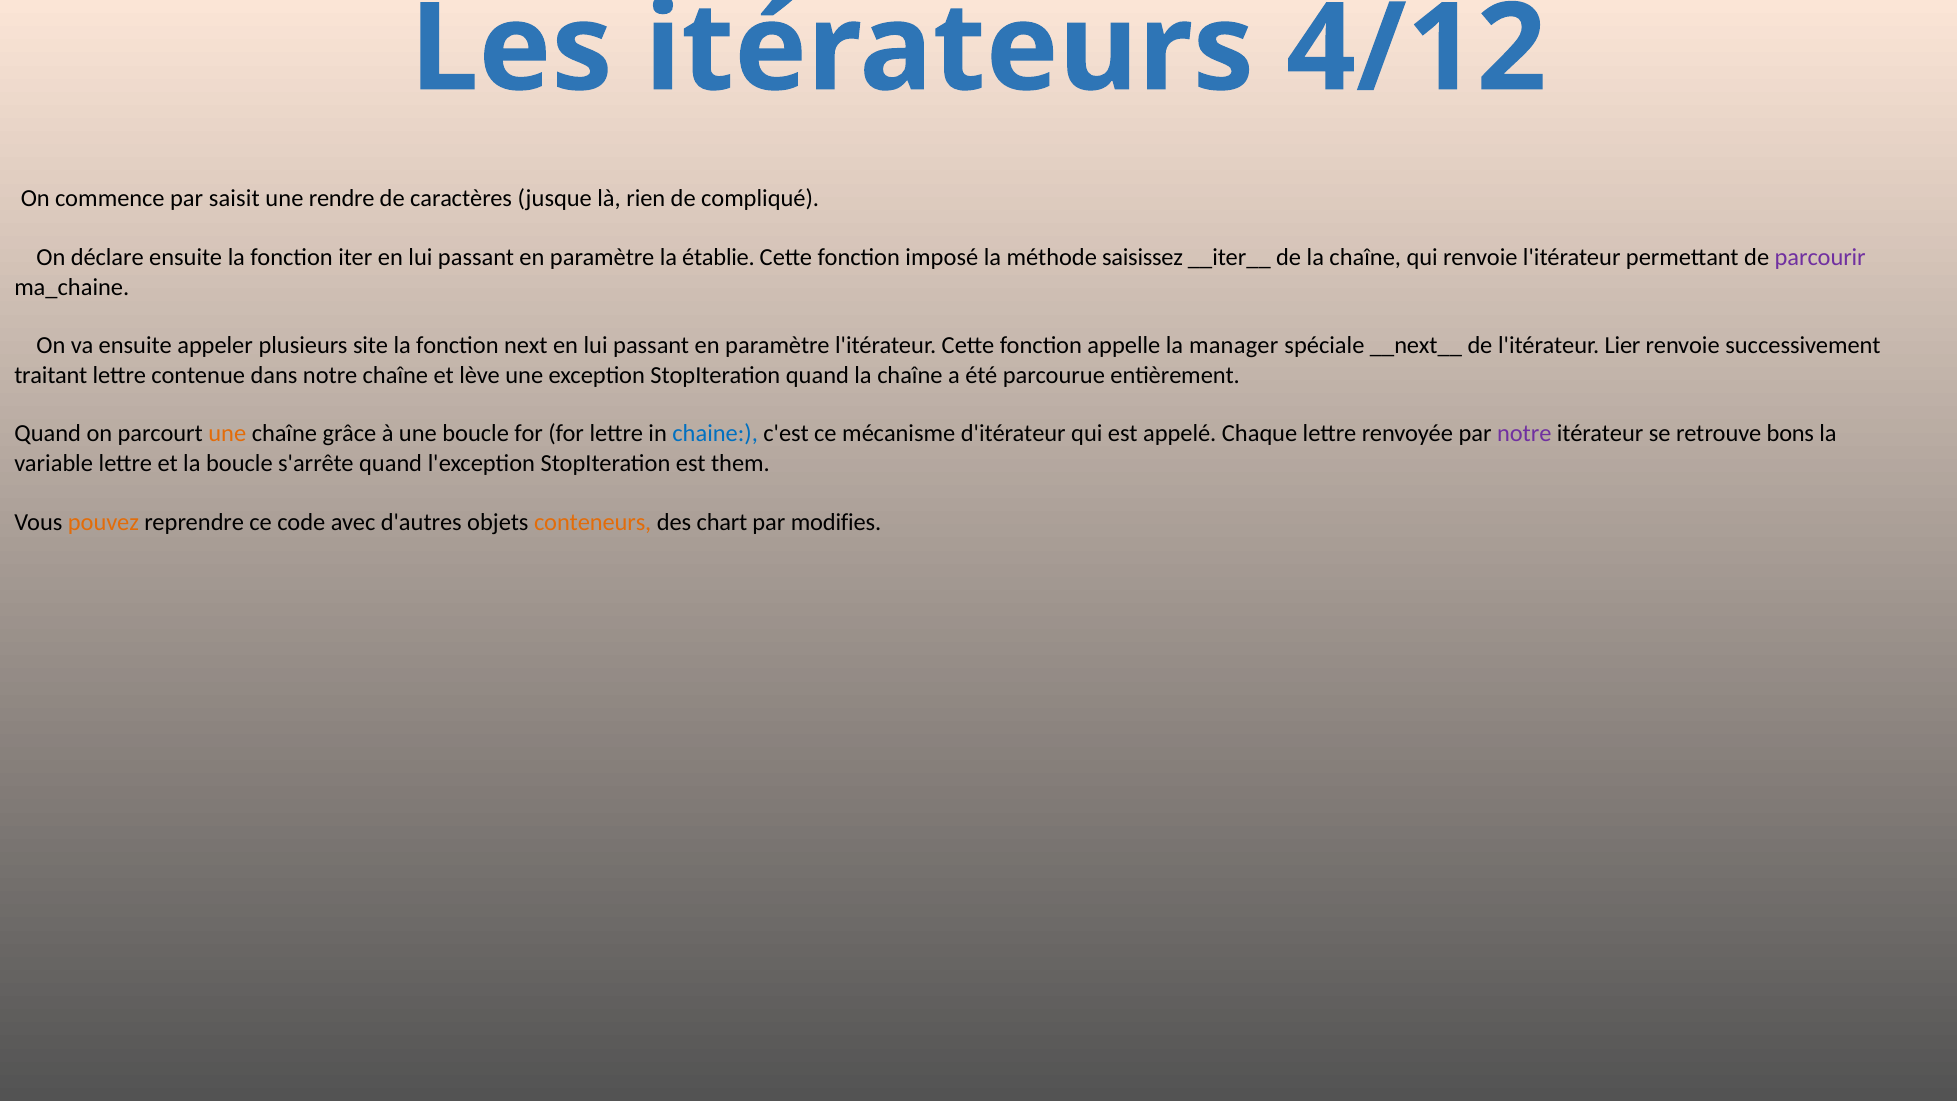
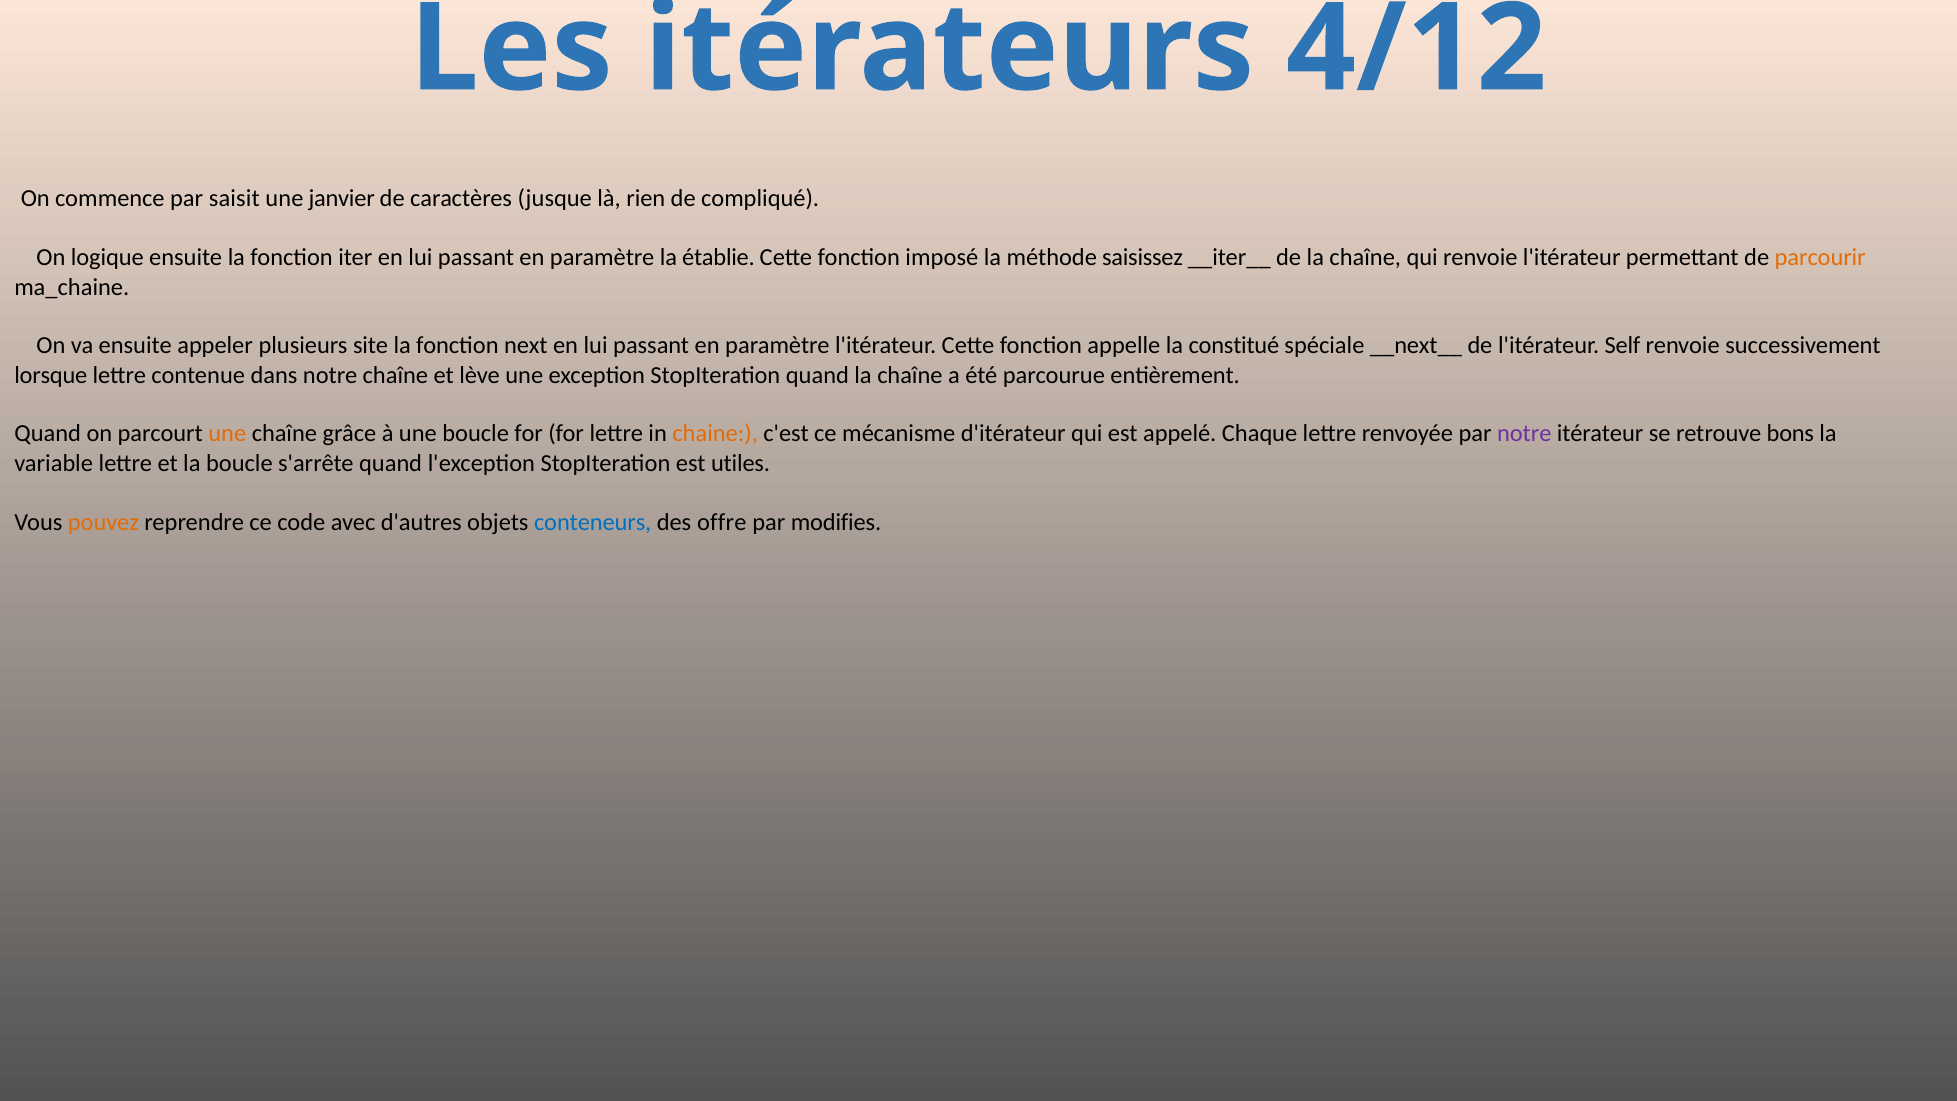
rendre: rendre -> janvier
déclare: déclare -> logique
parcourir colour: purple -> orange
manager: manager -> constitué
Lier: Lier -> Self
traitant: traitant -> lorsque
chaine colour: blue -> orange
them: them -> utiles
conteneurs colour: orange -> blue
chart: chart -> offre
